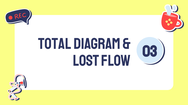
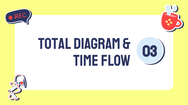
Lost: Lost -> Time
